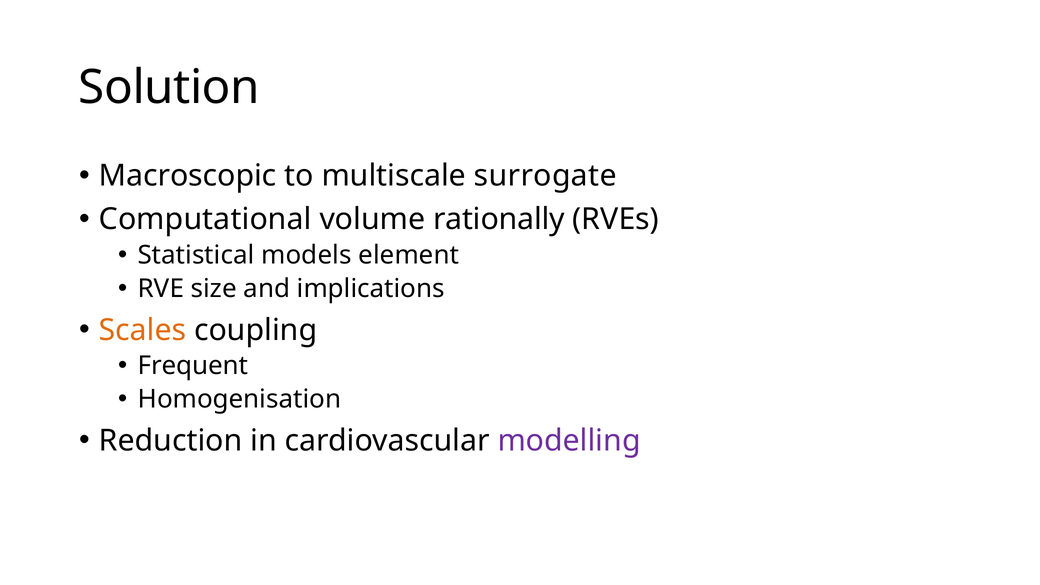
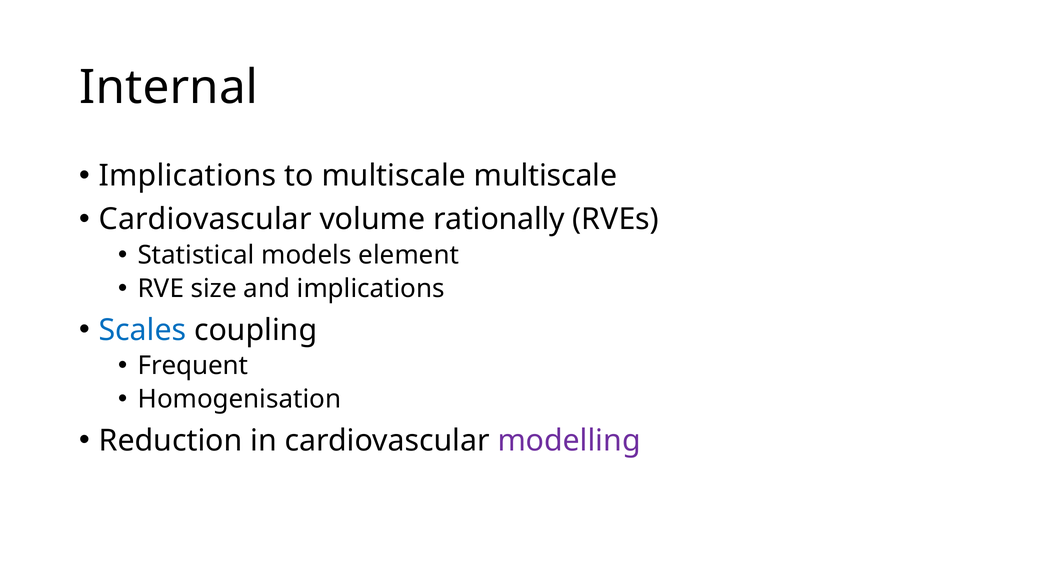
Solution: Solution -> Internal
Macroscopic at (188, 176): Macroscopic -> Implications
multiscale surrogate: surrogate -> multiscale
Computational at (205, 219): Computational -> Cardiovascular
Scales colour: orange -> blue
